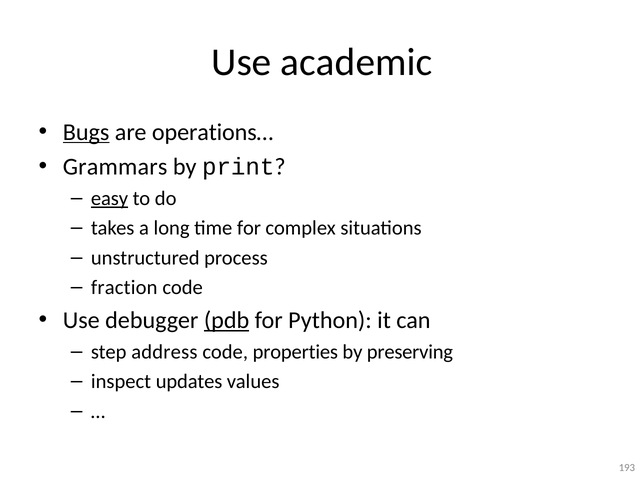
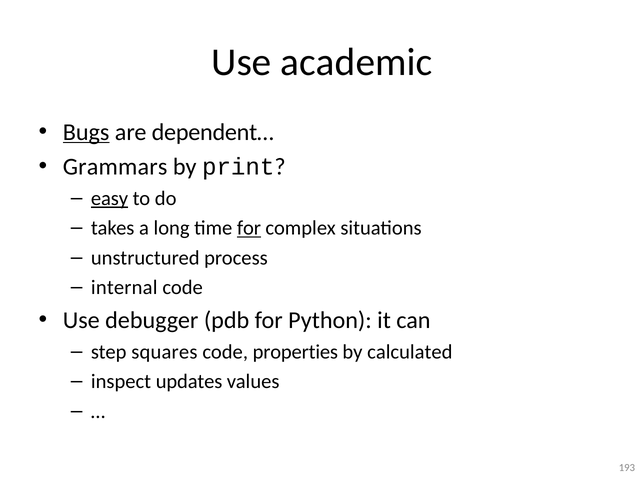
operations…: operations… -> dependent…
for at (249, 228) underline: none -> present
fraction: fraction -> internal
pdb underline: present -> none
address: address -> squares
preserving: preserving -> calculated
